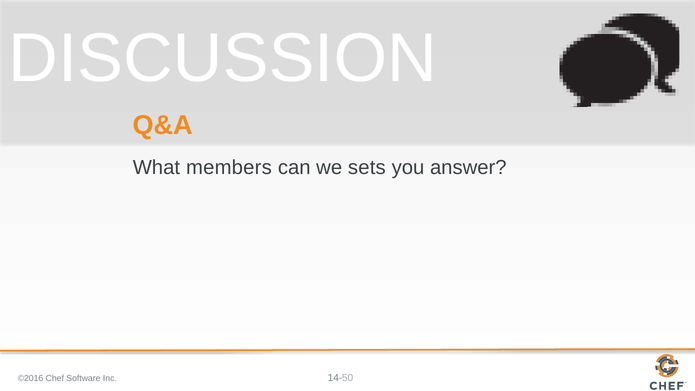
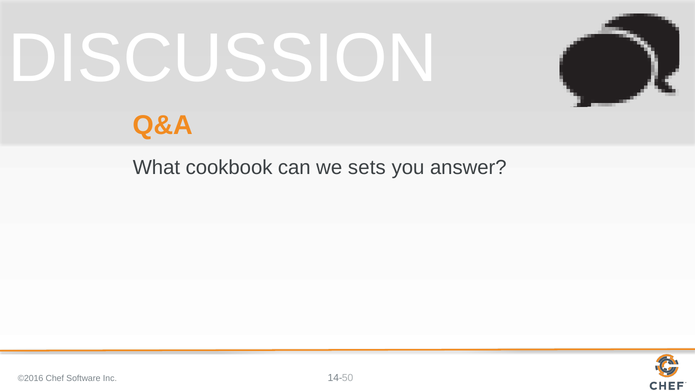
members: members -> cookbook
